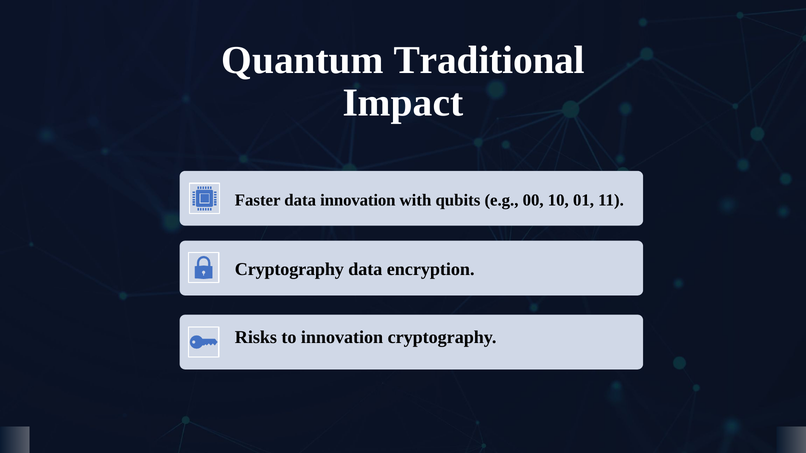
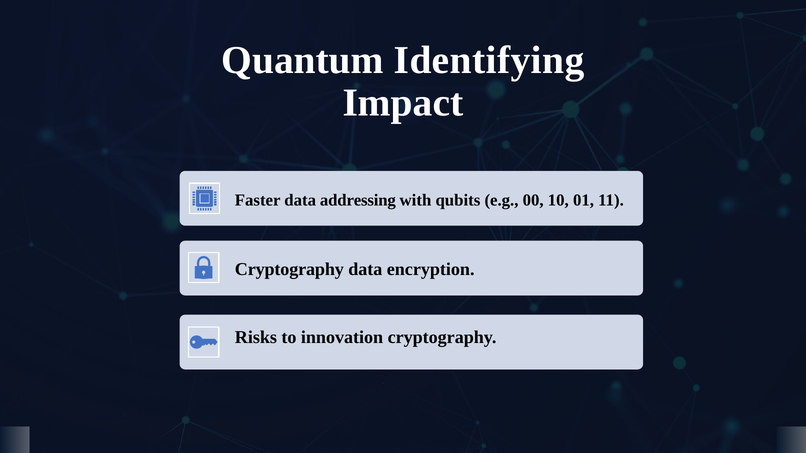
Traditional: Traditional -> Identifying
data innovation: innovation -> addressing
